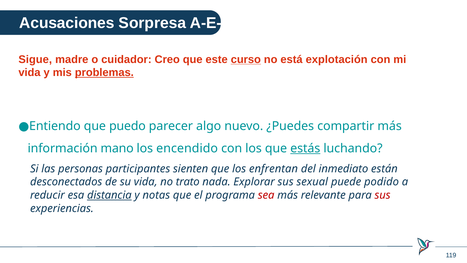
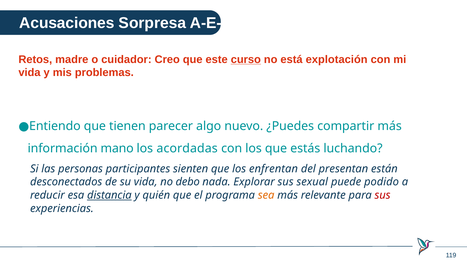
Sigue: Sigue -> Retos
problemas underline: present -> none
puedo: puedo -> tienen
encendido: encendido -> acordadas
estás underline: present -> none
inmediato: inmediato -> presentan
trato: trato -> debo
notas: notas -> quién
sea colour: red -> orange
